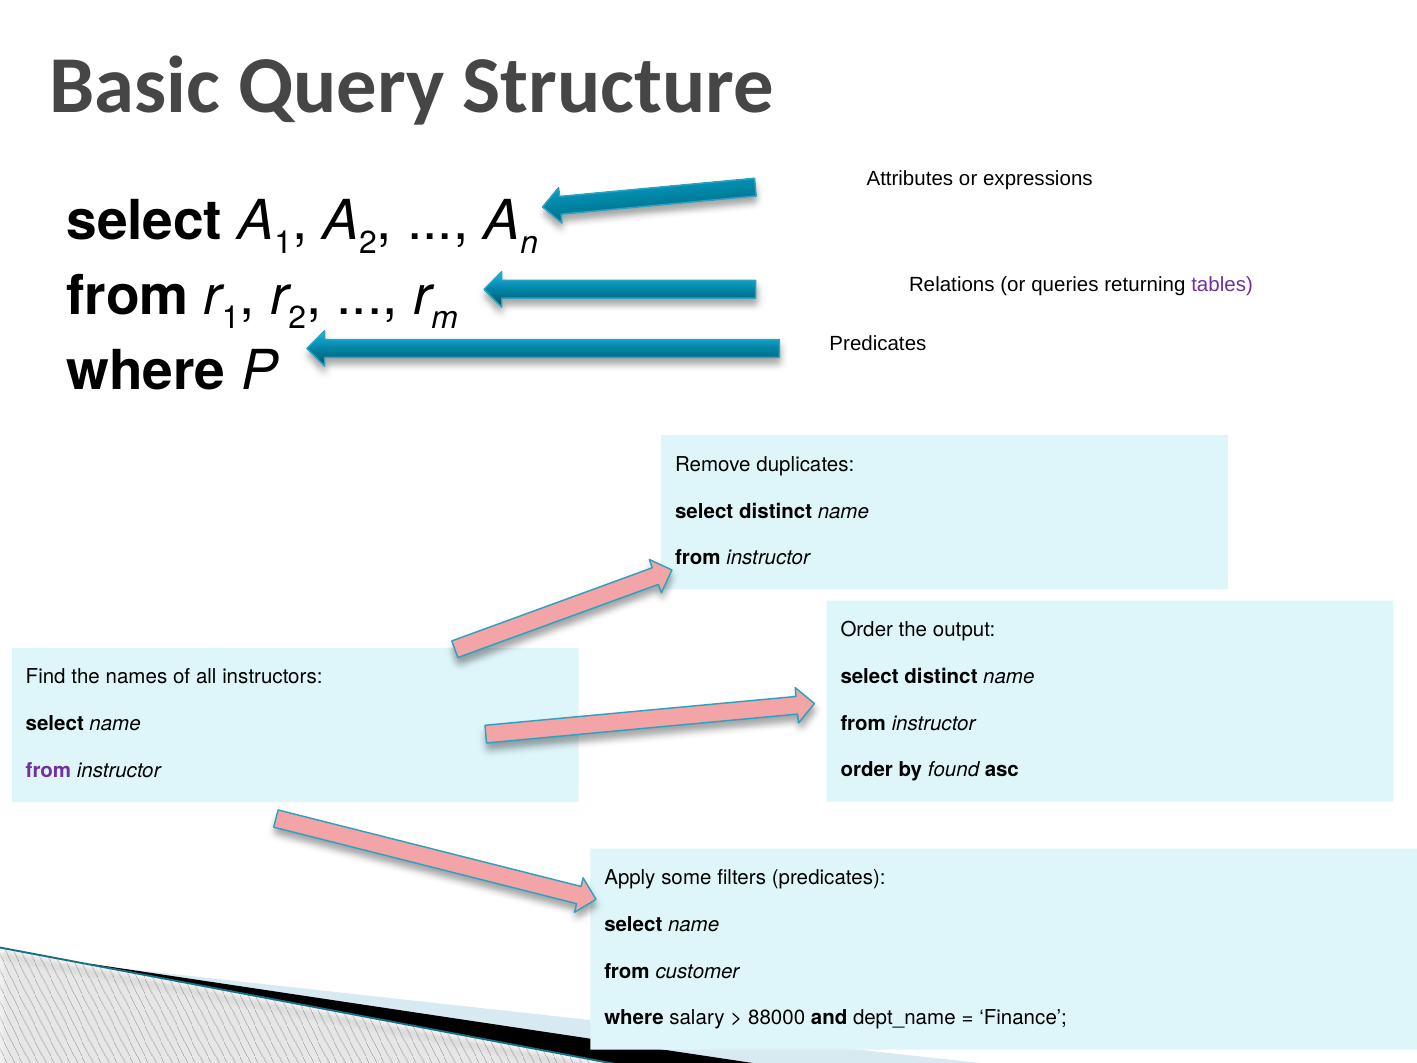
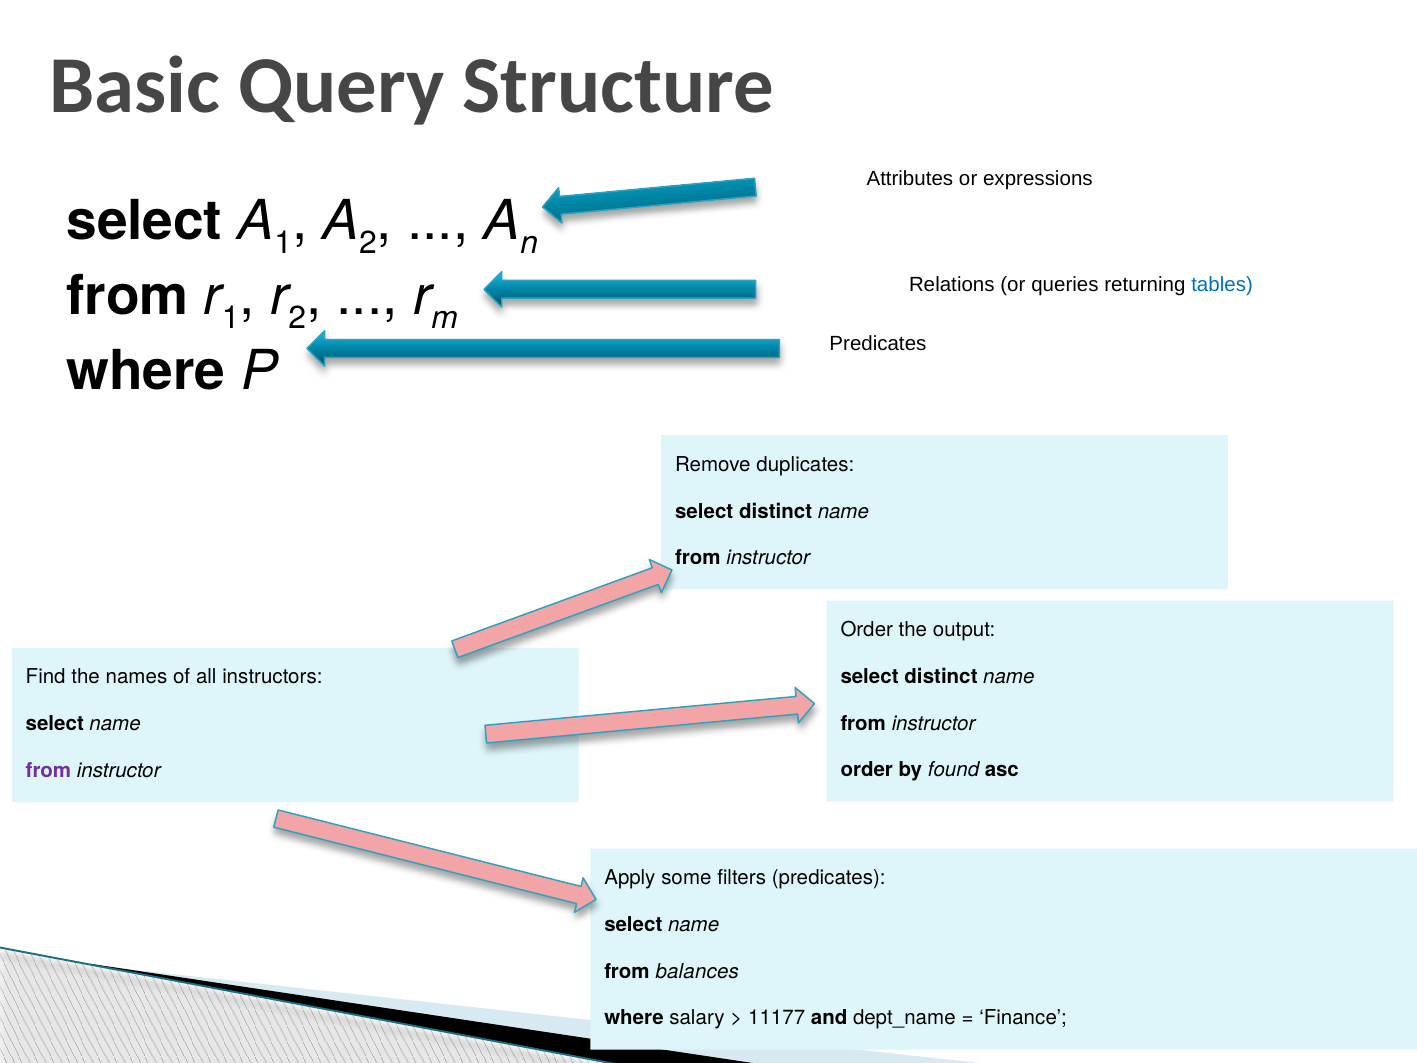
tables colour: purple -> blue
customer: customer -> balances
88000: 88000 -> 11177
